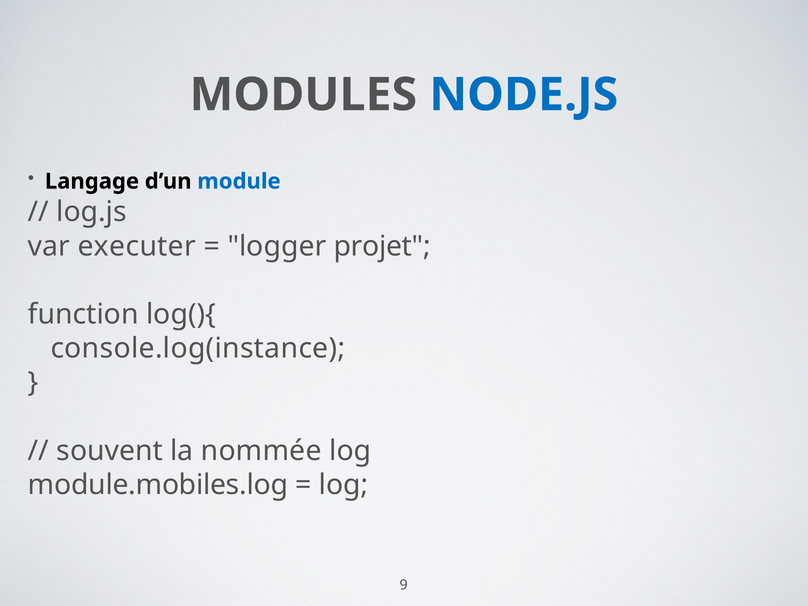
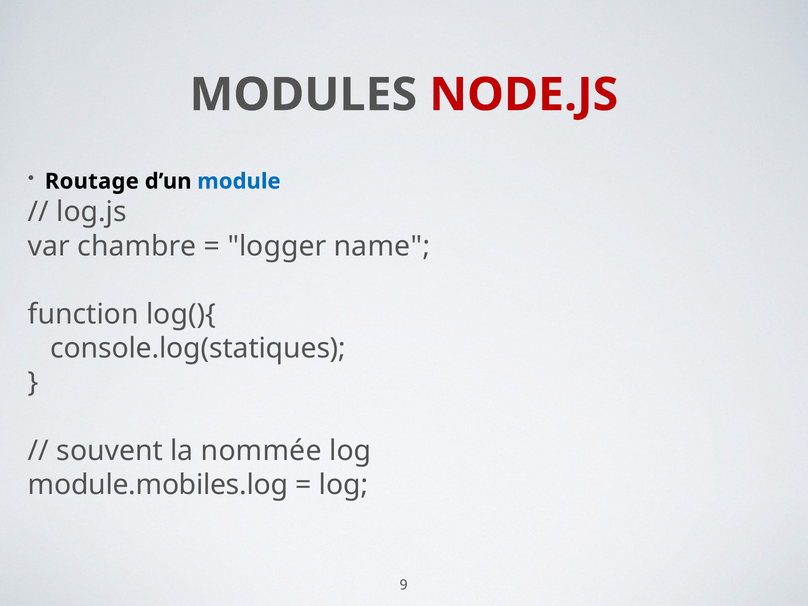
NODE.JS colour: blue -> red
Langage: Langage -> Routage
executer: executer -> chambre
projet: projet -> name
console.log(instance: console.log(instance -> console.log(statiques
